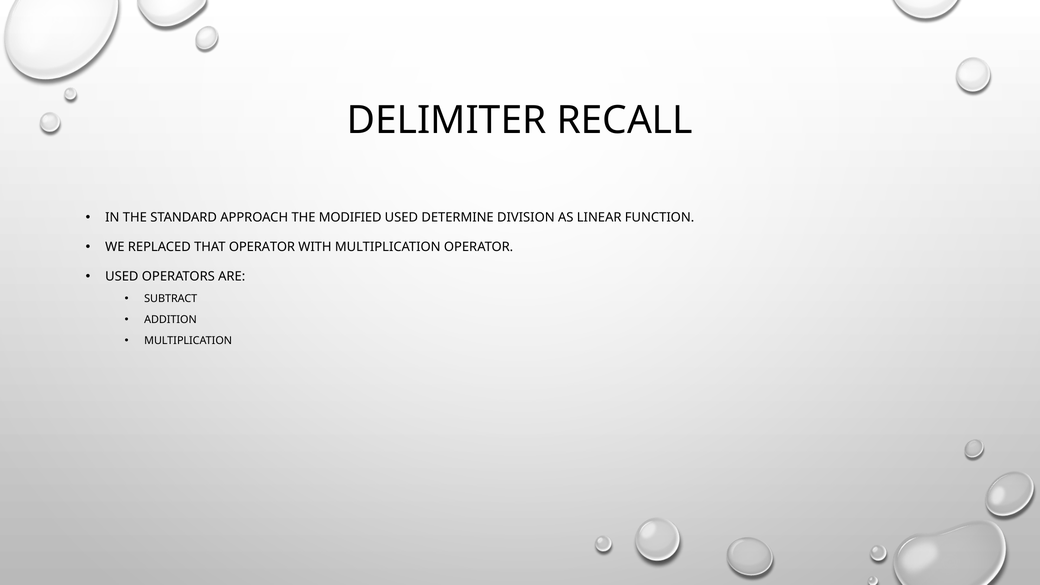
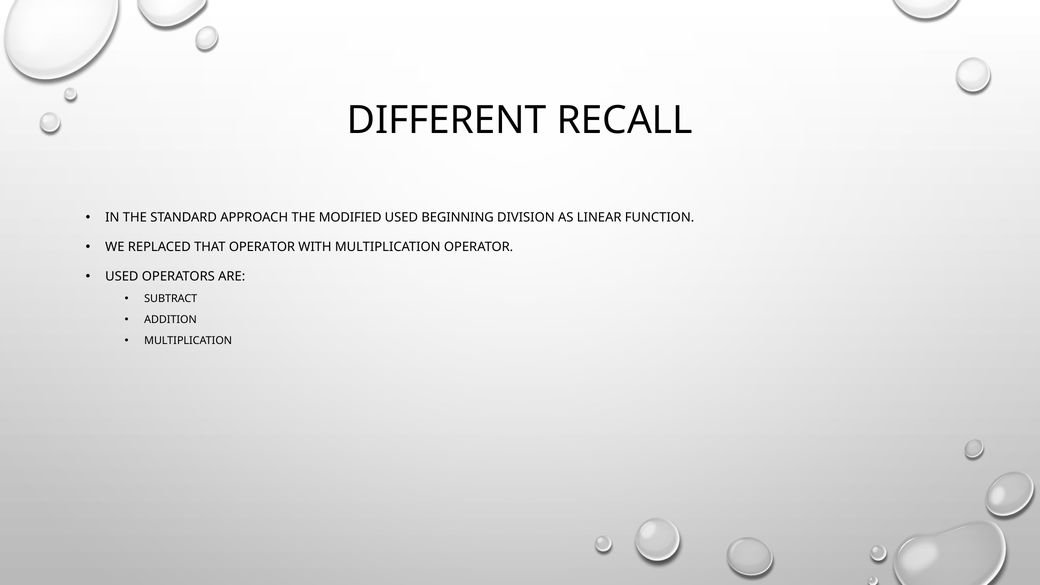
DELIMITER: DELIMITER -> DIFFERENT
DETERMINE: DETERMINE -> BEGINNING
